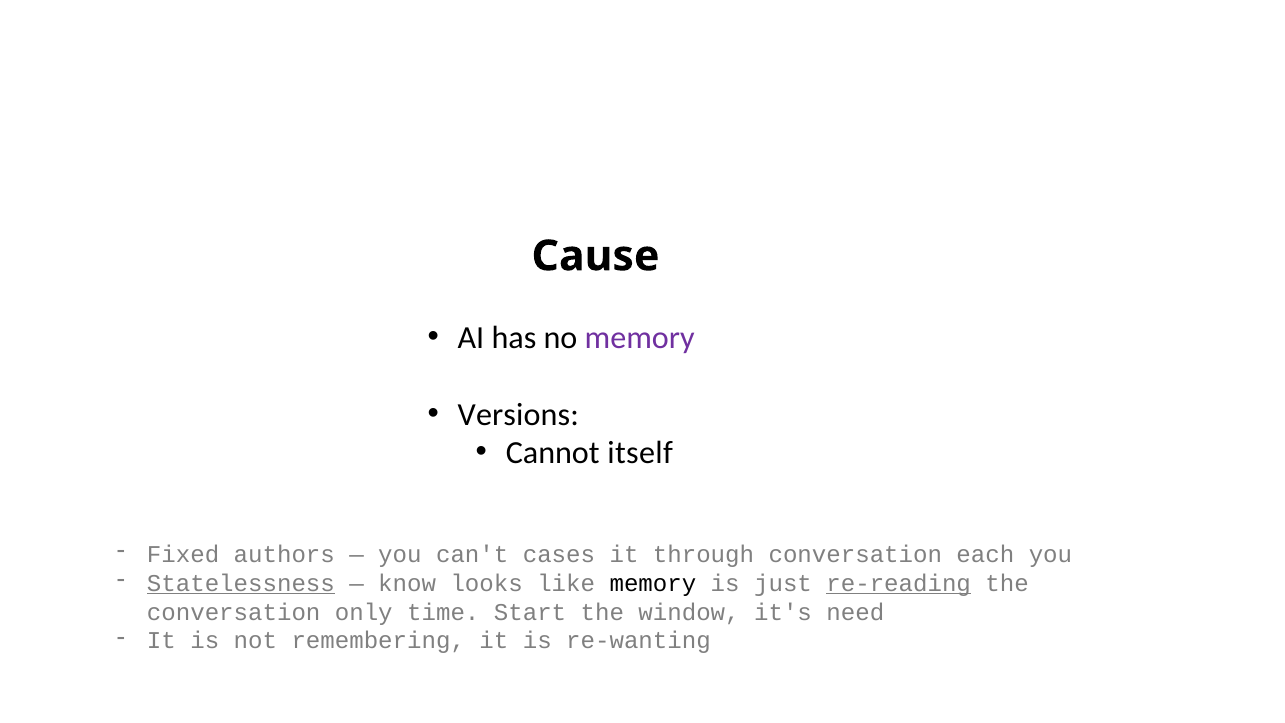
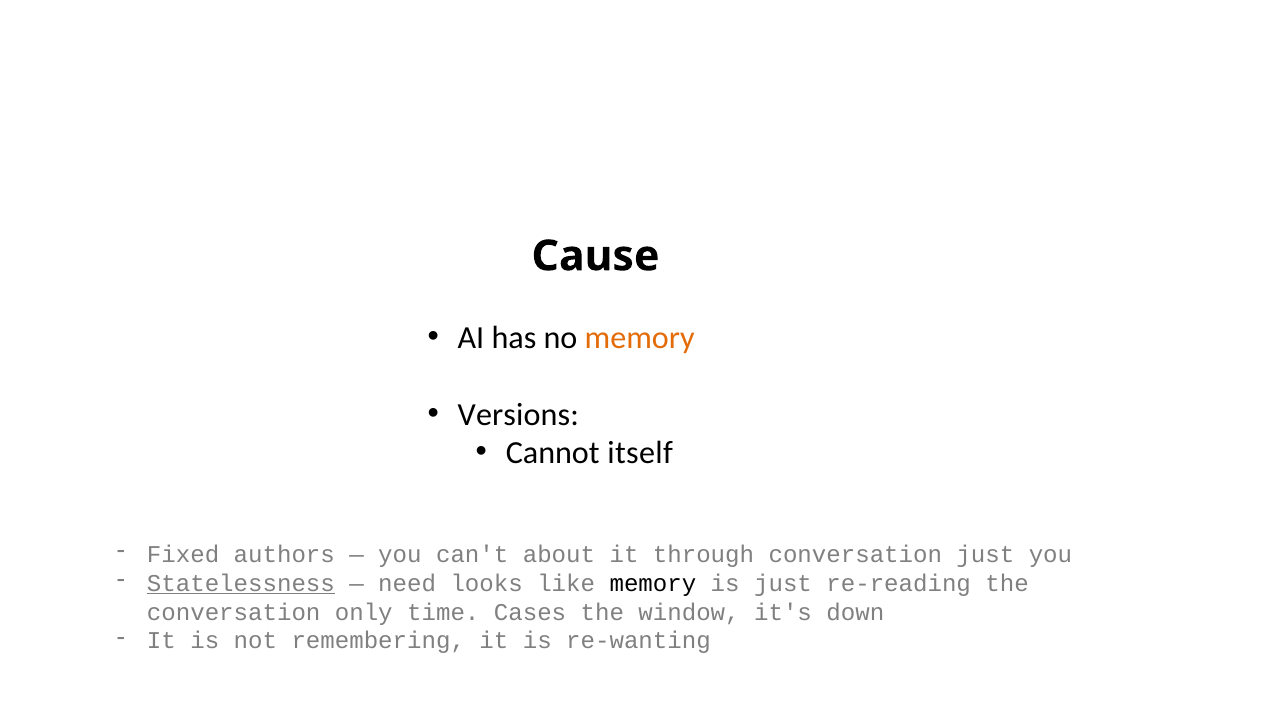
memory at (640, 337) colour: purple -> orange
cases: cases -> about
conversation each: each -> just
know: know -> need
re-reading underline: present -> none
Start: Start -> Cases
need: need -> down
